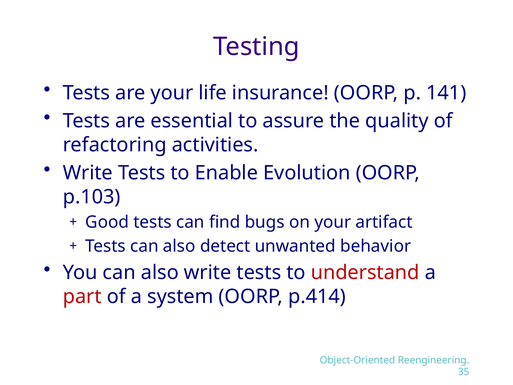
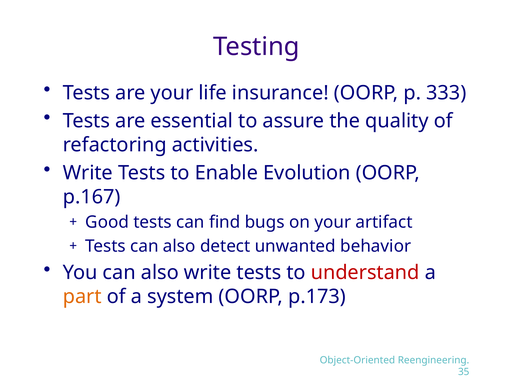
141: 141 -> 333
p.103: p.103 -> p.167
part colour: red -> orange
p.414: p.414 -> p.173
